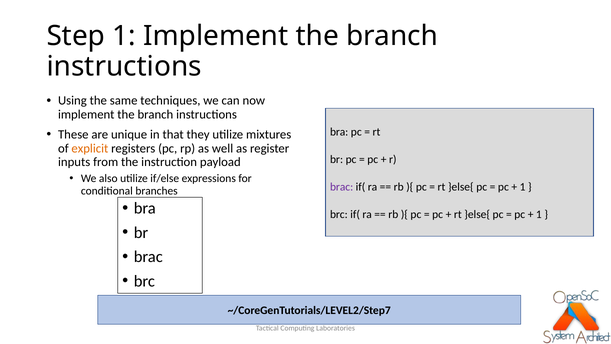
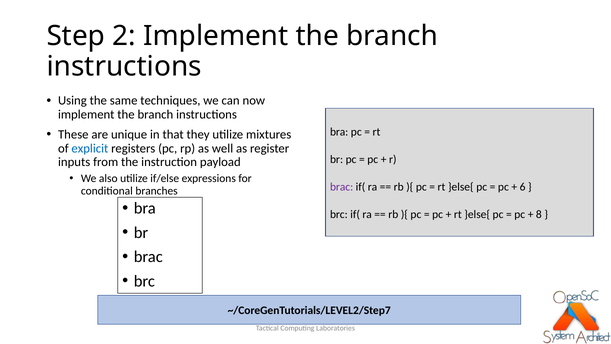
Step 1: 1 -> 2
explicit colour: orange -> blue
1 at (523, 187): 1 -> 6
1 at (539, 214): 1 -> 8
